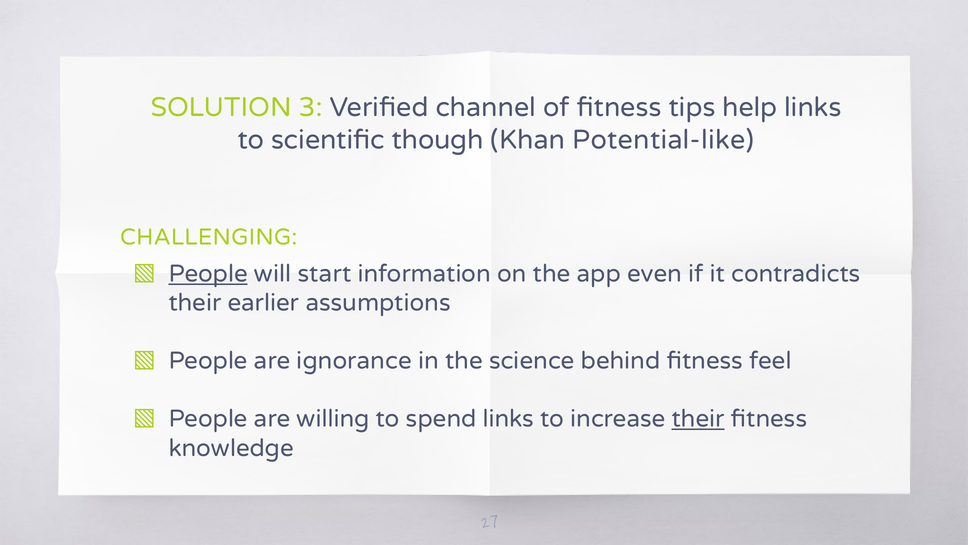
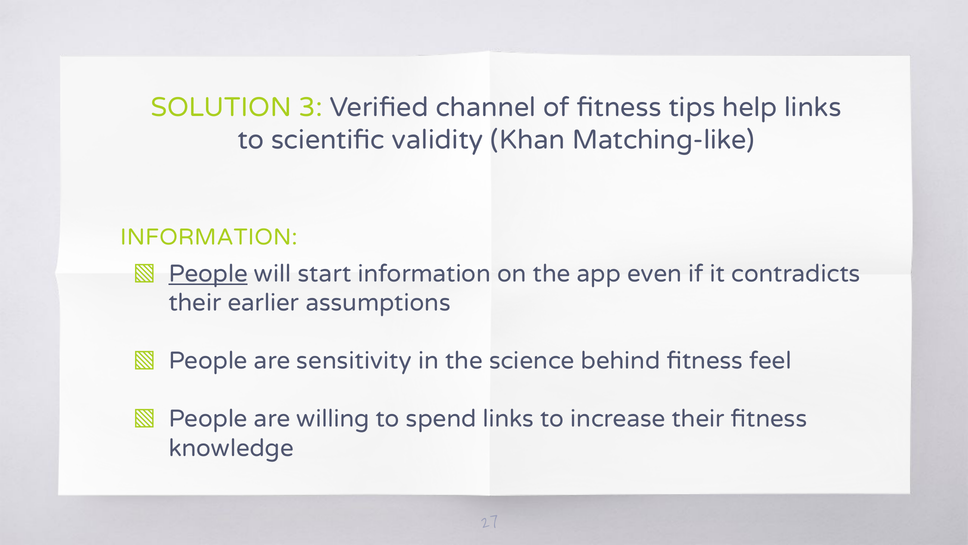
though: though -> validity
Potential-like: Potential-like -> Matching-like
CHALLENGING at (209, 237): CHALLENGING -> INFORMATION
ignorance: ignorance -> sensitivity
their at (698, 419) underline: present -> none
